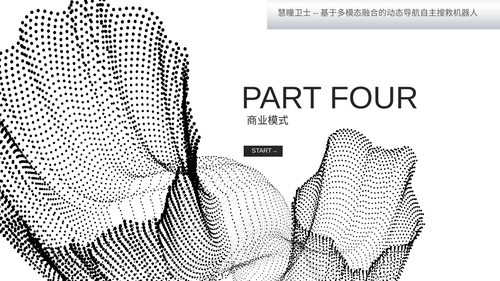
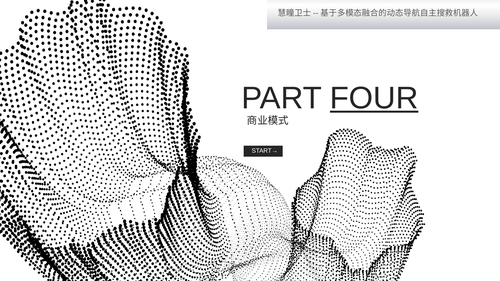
FOUR underline: none -> present
